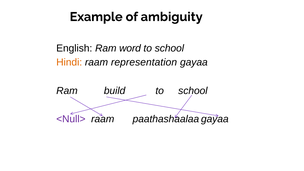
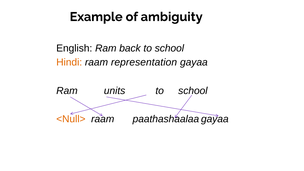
word: word -> back
build: build -> units
<Null> colour: purple -> orange
